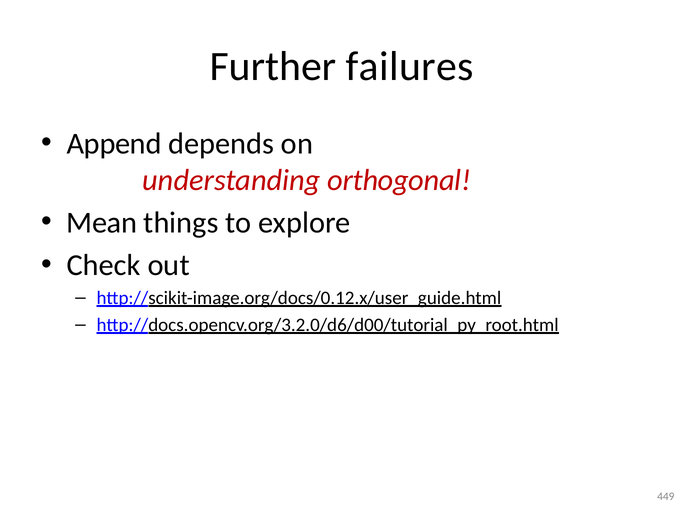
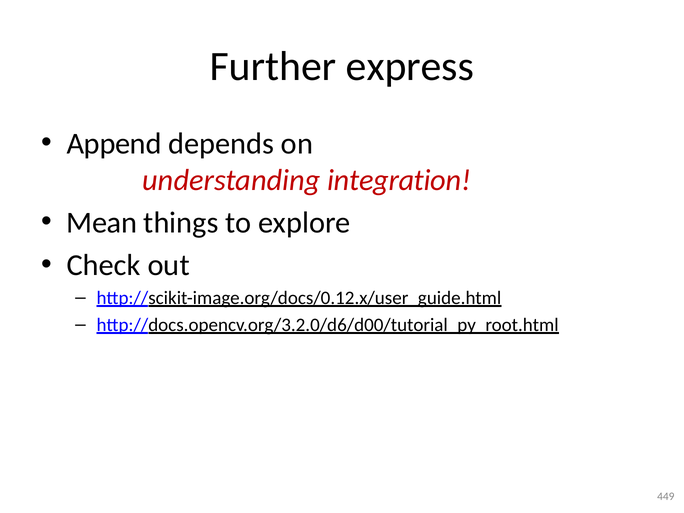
failures: failures -> express
orthogonal: orthogonal -> integration
